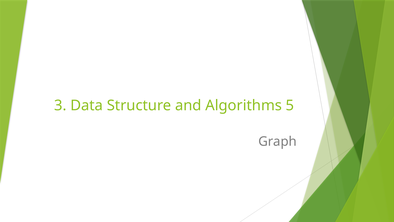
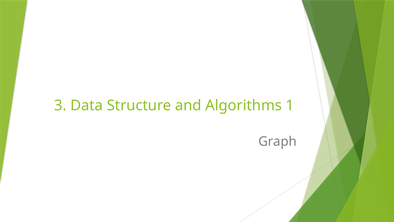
5: 5 -> 1
